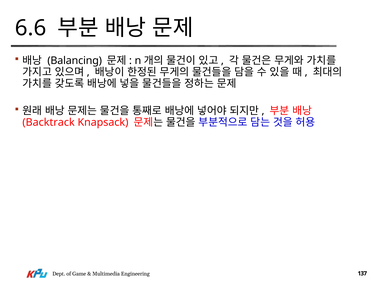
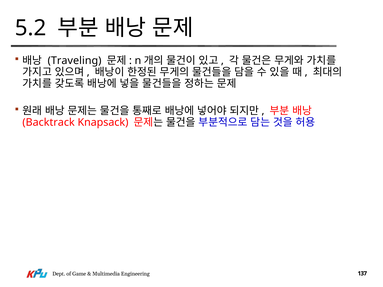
6.6: 6.6 -> 5.2
Balancing: Balancing -> Traveling
